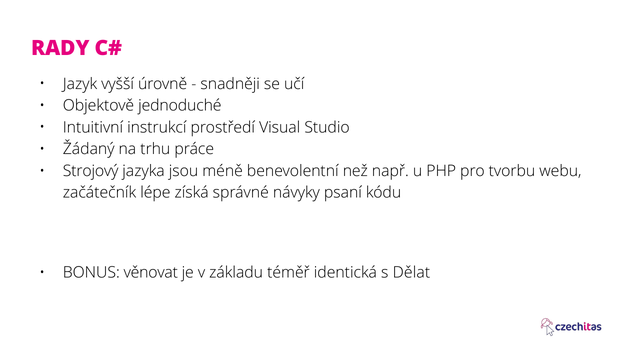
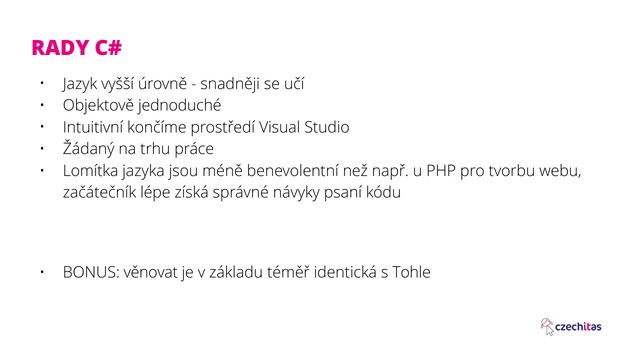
instrukcí: instrukcí -> končíme
Strojový: Strojový -> Lomítka
Dělat: Dělat -> Tohle
